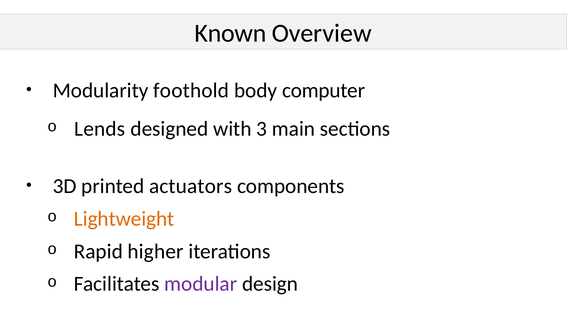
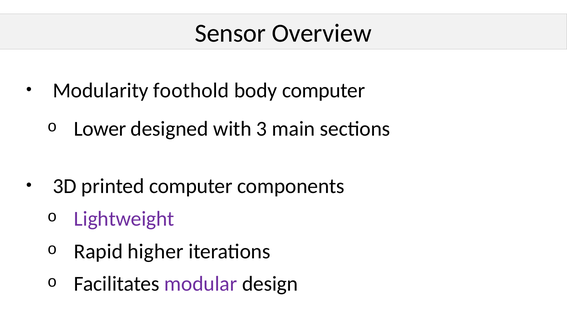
Known: Known -> Sensor
Lends: Lends -> Lower
printed actuators: actuators -> computer
Lightweight colour: orange -> purple
